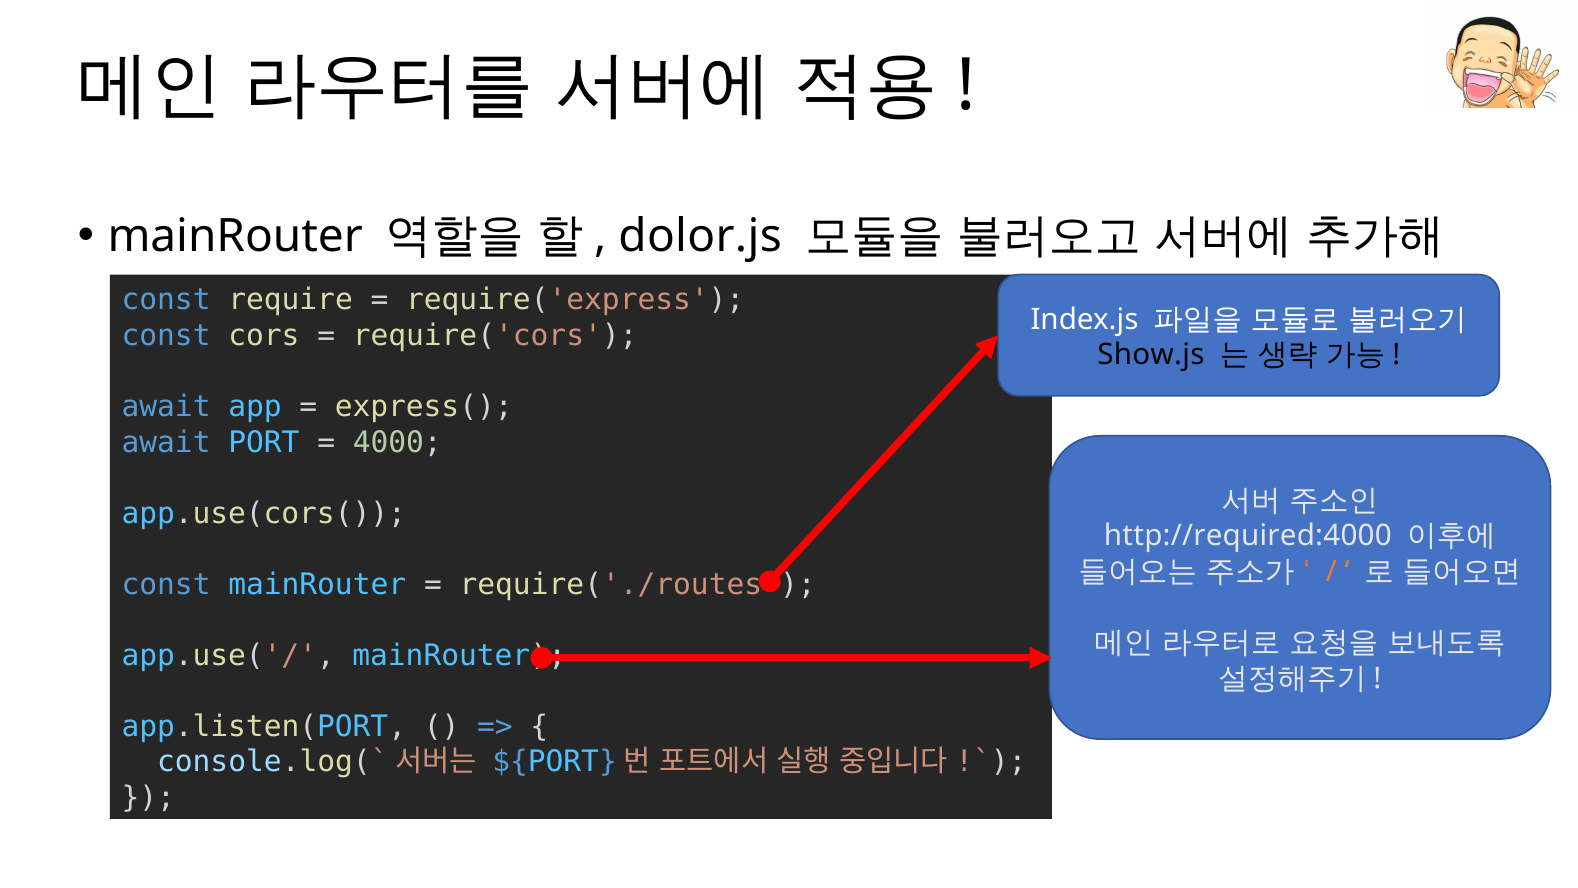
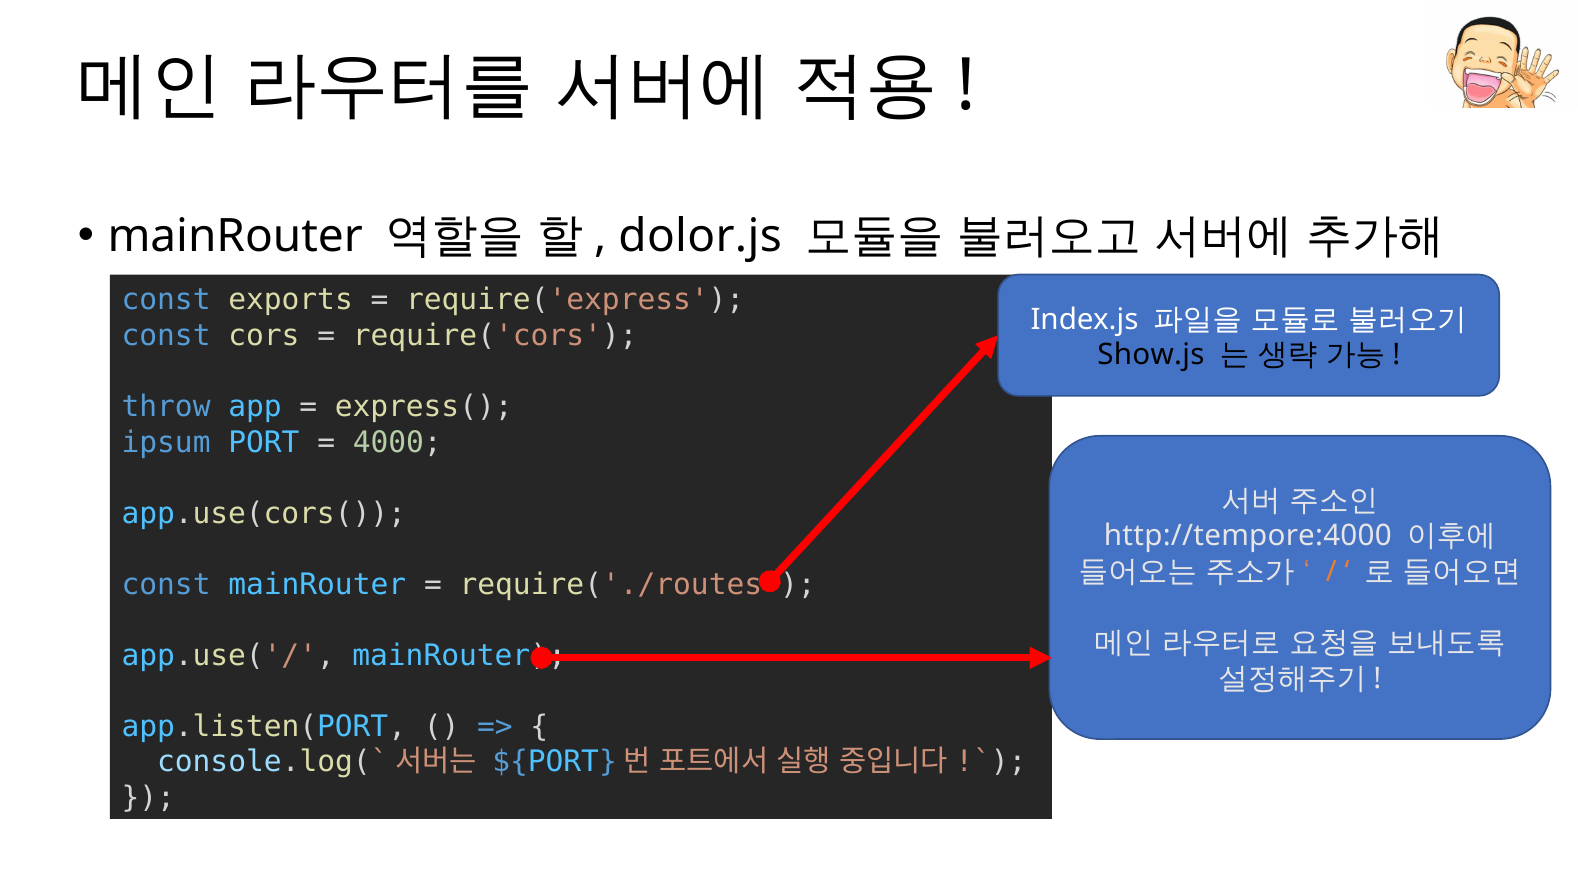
require: require -> exports
await at (166, 407): await -> throw
await at (166, 442): await -> ipsum
http://required:4000: http://required:4000 -> http://tempore:4000
